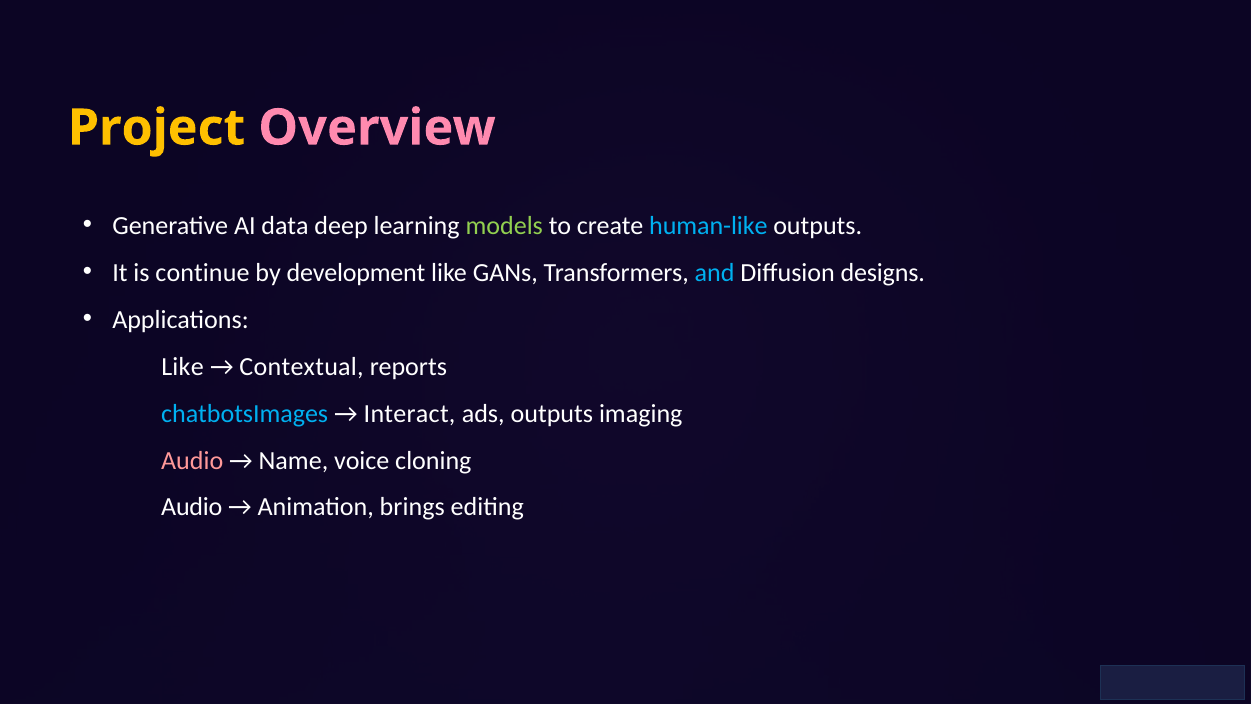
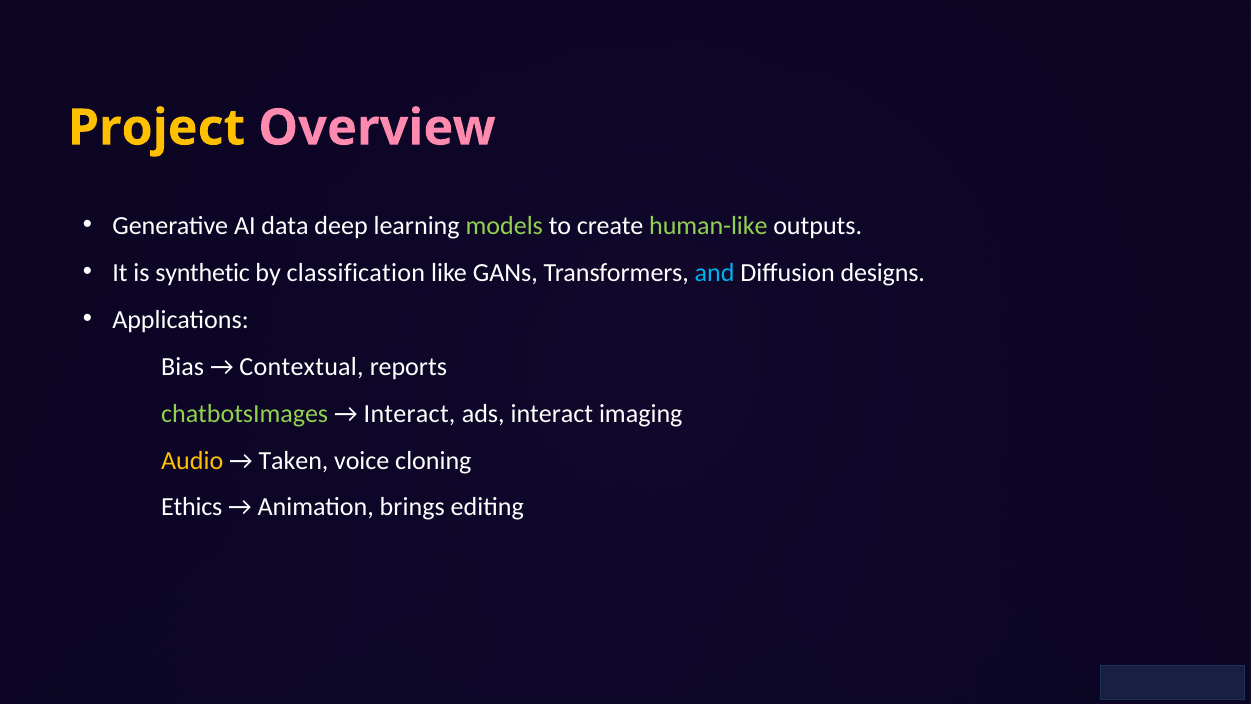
human-like colour: light blue -> light green
continue: continue -> synthetic
development: development -> classification
Like at (183, 366): Like -> Bias
chatbotsImages colour: light blue -> light green
ads outputs: outputs -> interact
Audio at (192, 460) colour: pink -> yellow
Name: Name -> Taken
Audio at (192, 507): Audio -> Ethics
